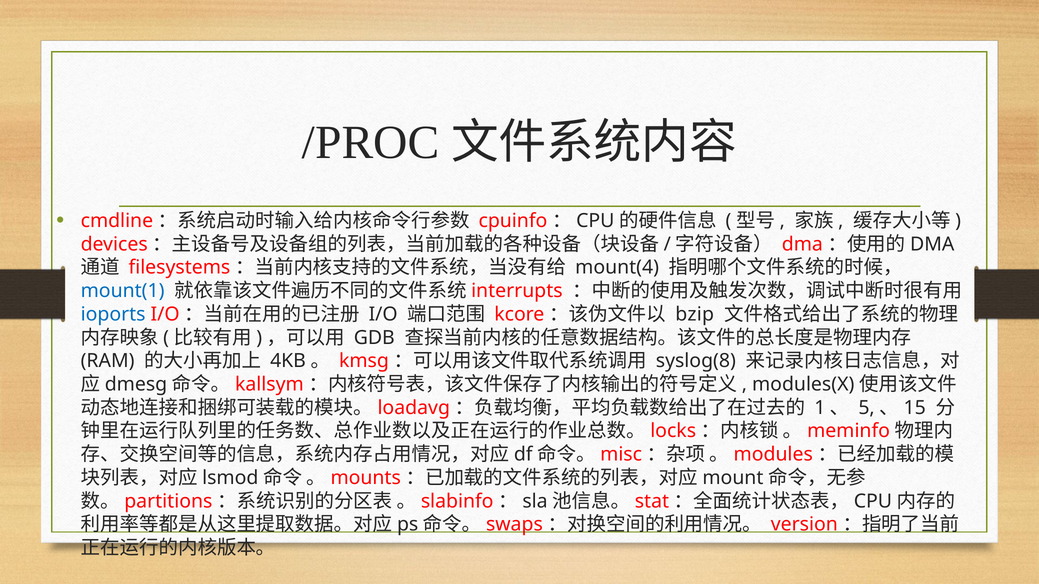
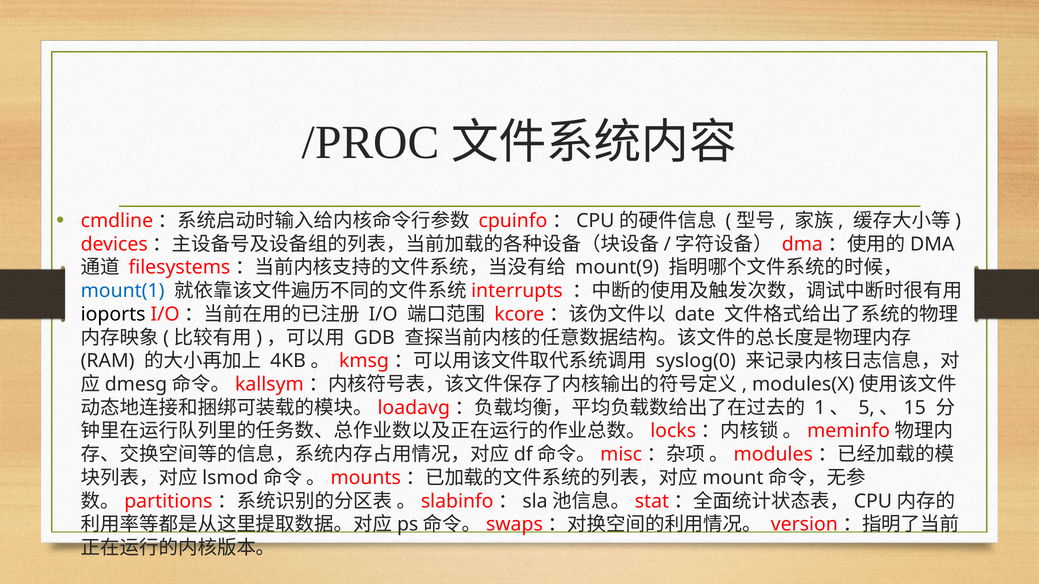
mount(4: mount(4 -> mount(9
ioports colour: blue -> black
bzip: bzip -> date
syslog(8: syslog(8 -> syslog(0
